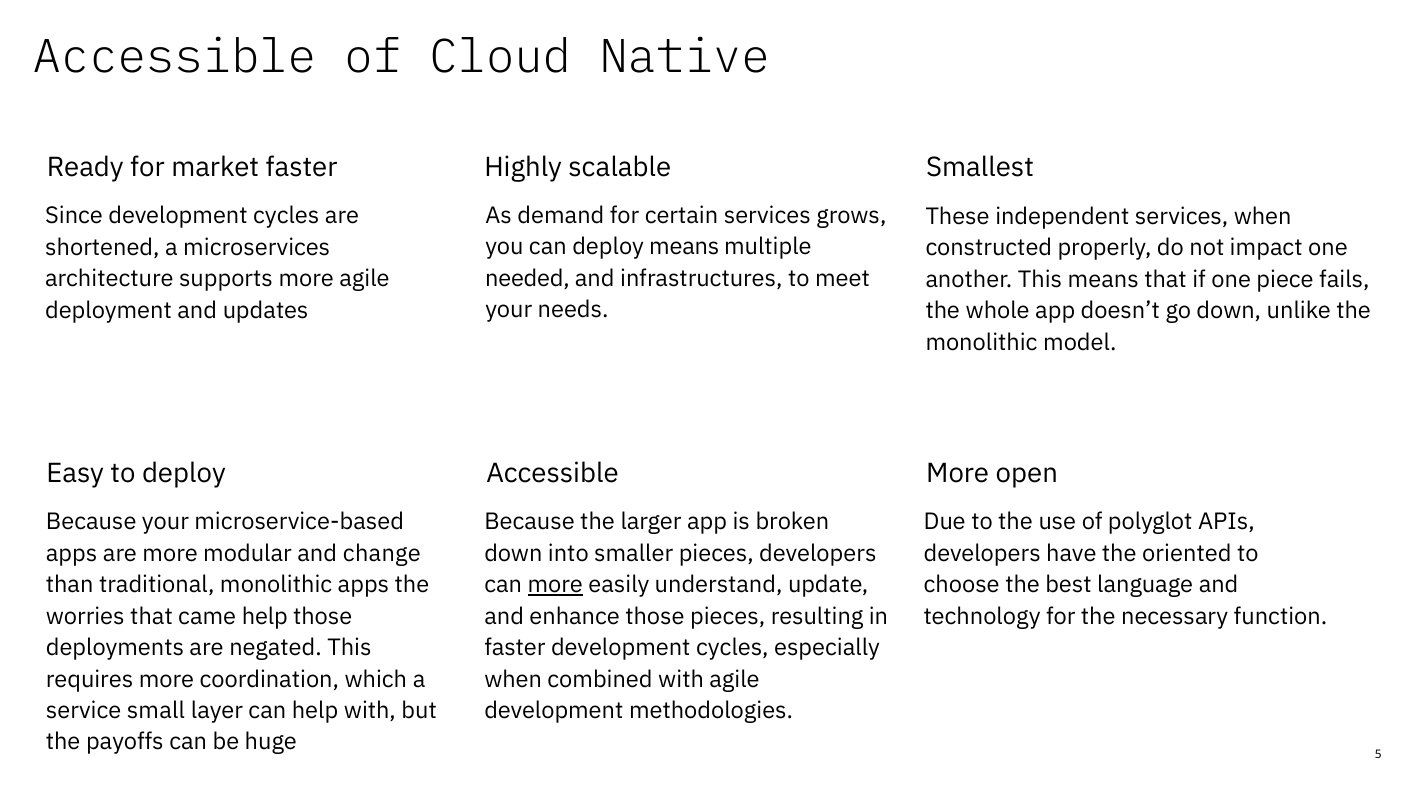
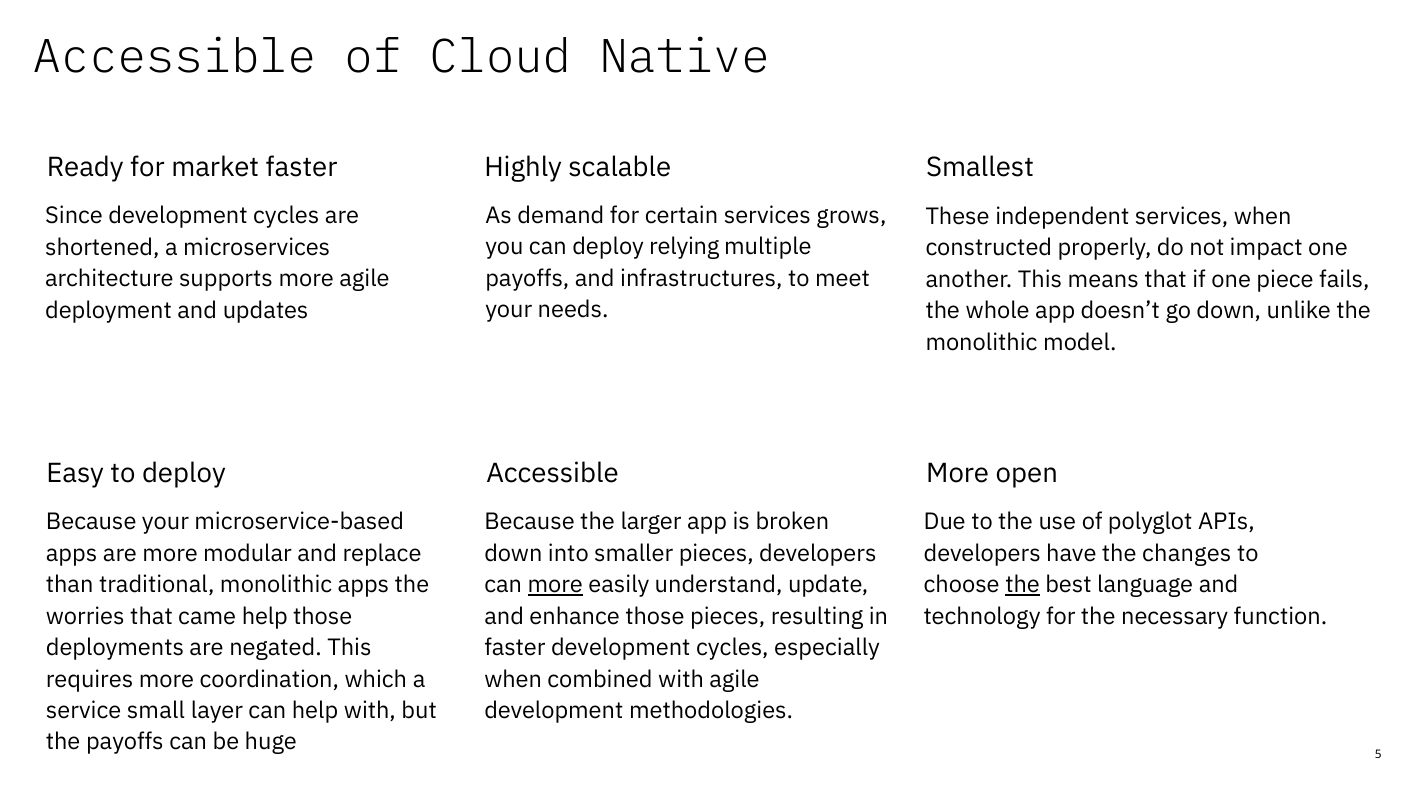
deploy means: means -> relying
needed at (527, 279): needed -> payoffs
change: change -> replace
oriented: oriented -> changes
the at (1023, 585) underline: none -> present
